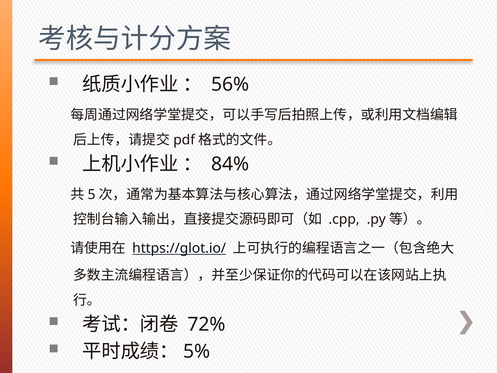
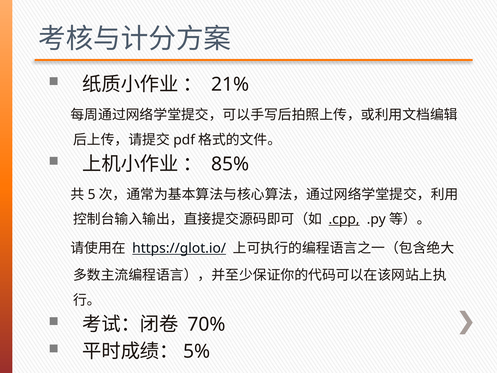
56%: 56% -> 21%
84%: 84% -> 85%
.cpp underline: none -> present
72%: 72% -> 70%
